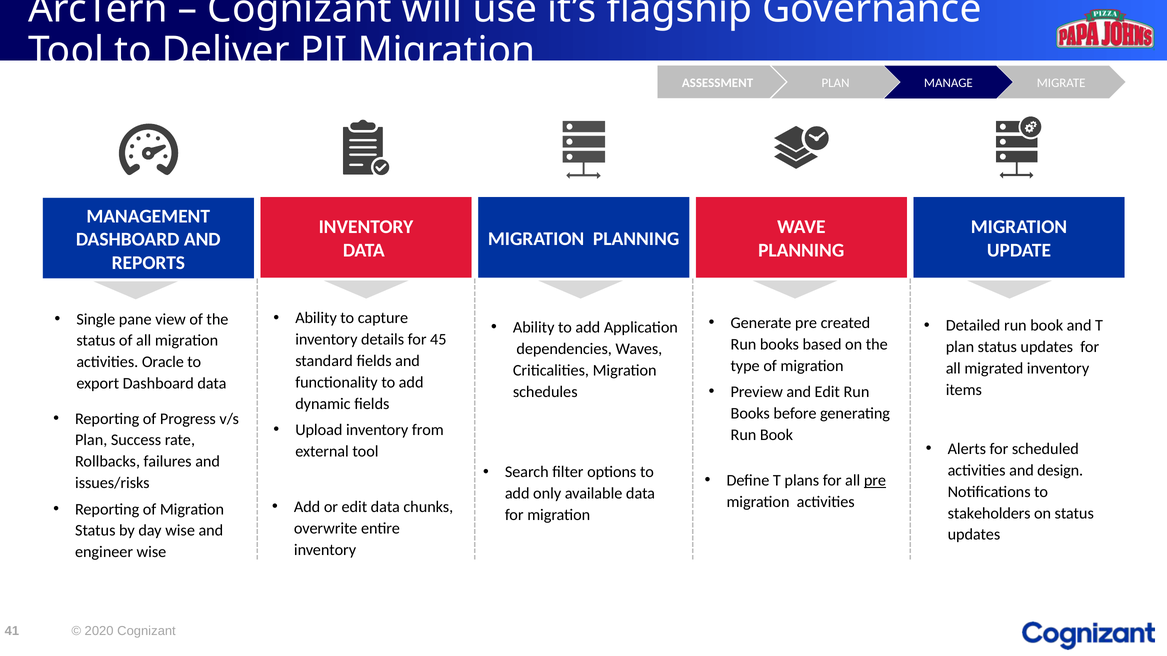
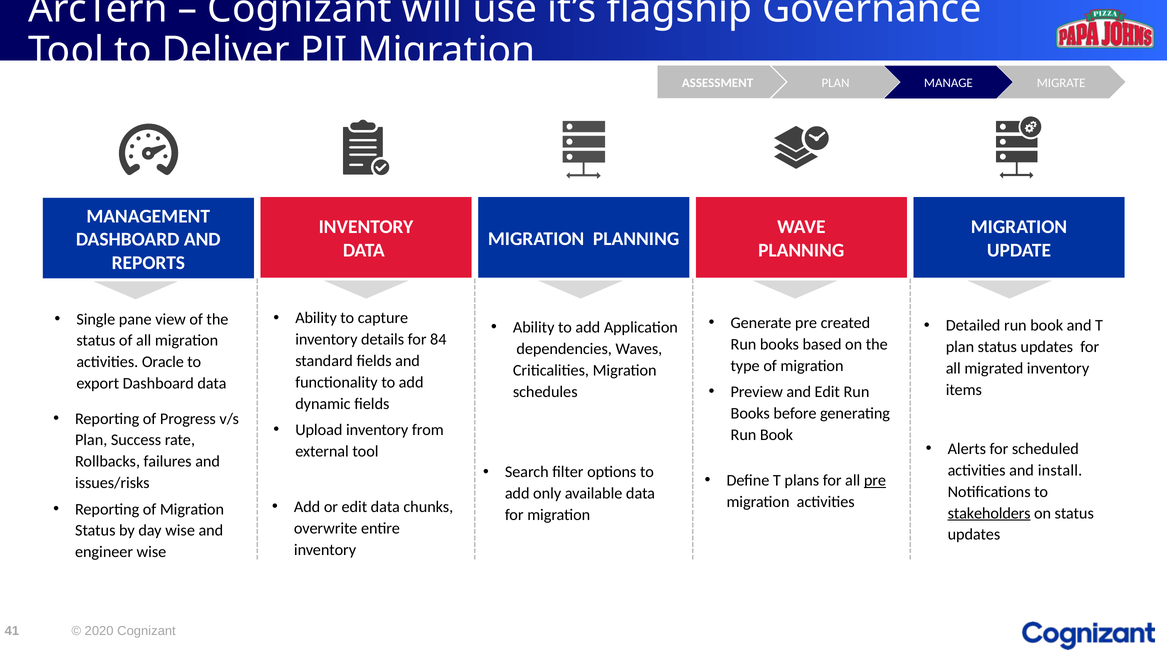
45: 45 -> 84
design: design -> install
stakeholders underline: none -> present
